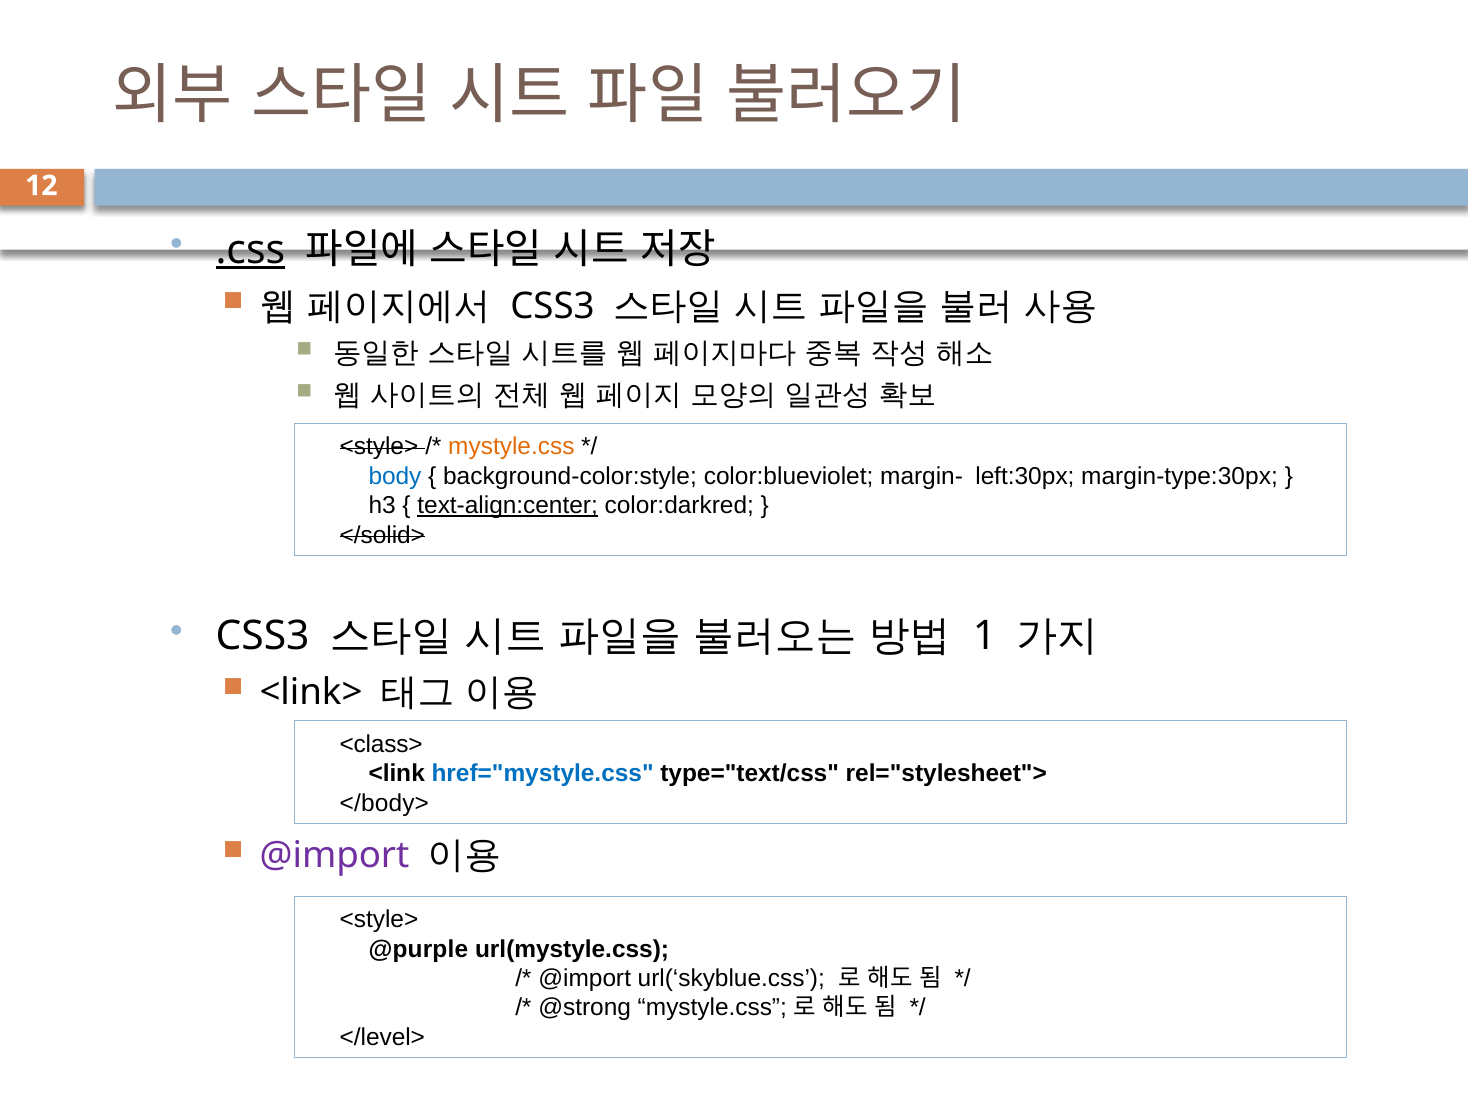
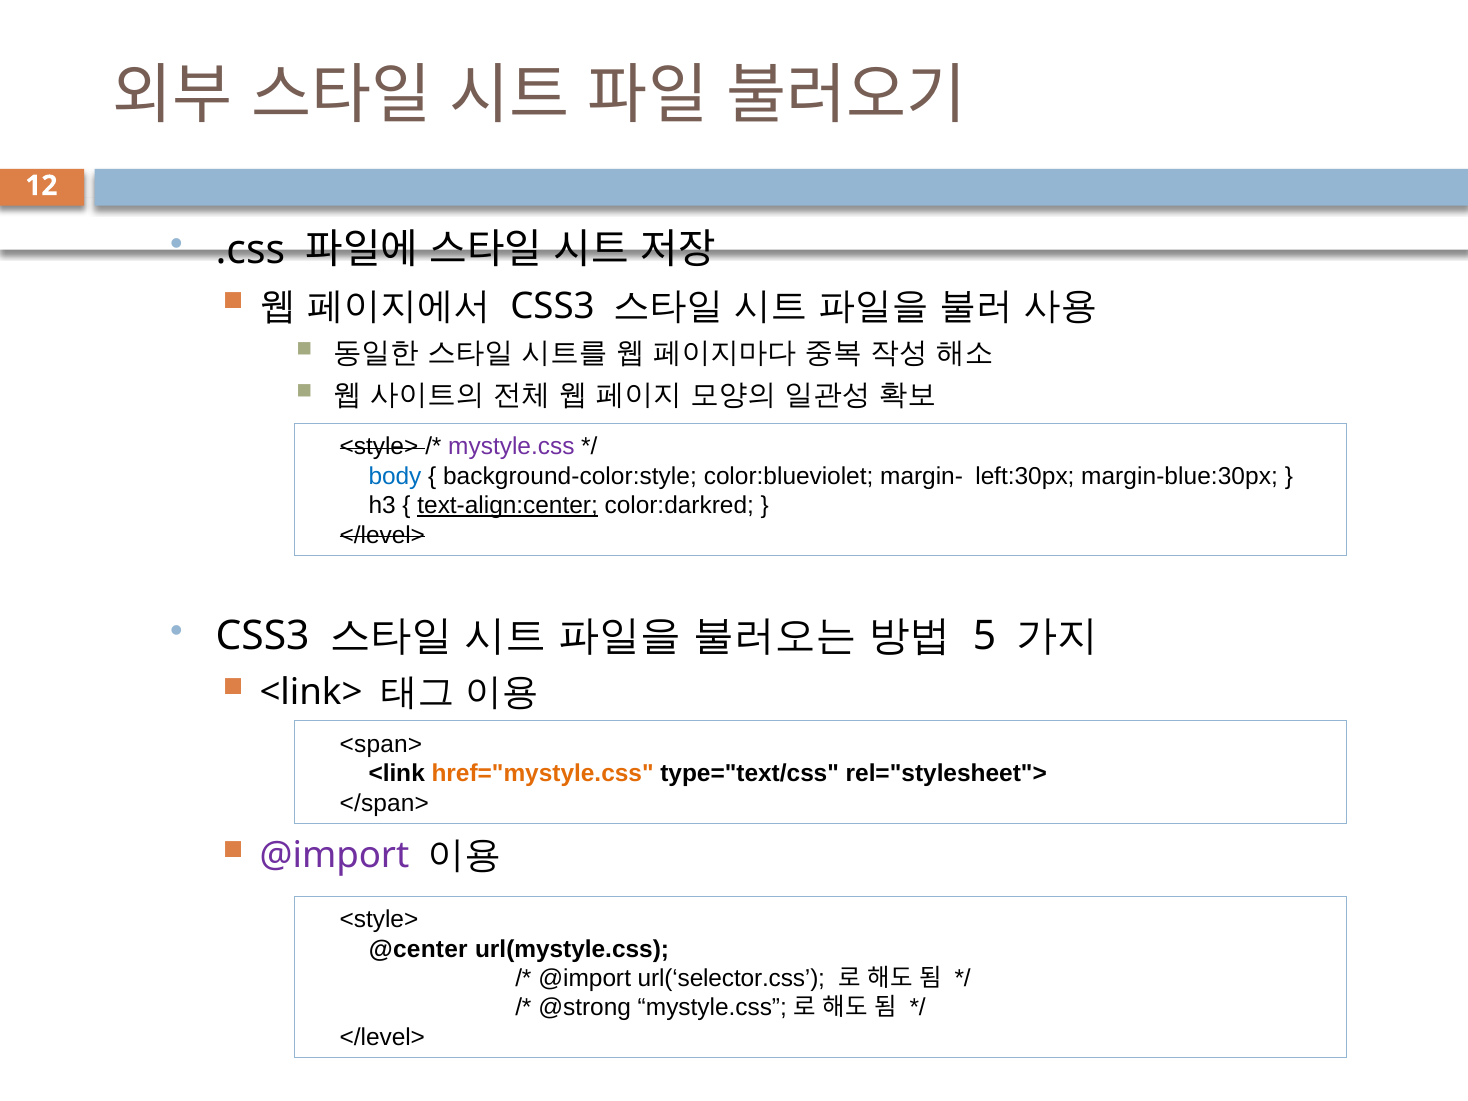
.css underline: present -> none
mystyle.css at (511, 447) colour: orange -> purple
margin-type:30px: margin-type:30px -> margin-blue:30px
</solid> at (382, 535): </solid> -> </level>
1: 1 -> 5
<class>: <class> -> <span>
href="mystyle.css colour: blue -> orange
</body>: </body> -> </span>
@purple: @purple -> @center
url(‘skyblue.css: url(‘skyblue.css -> url(‘selector.css
